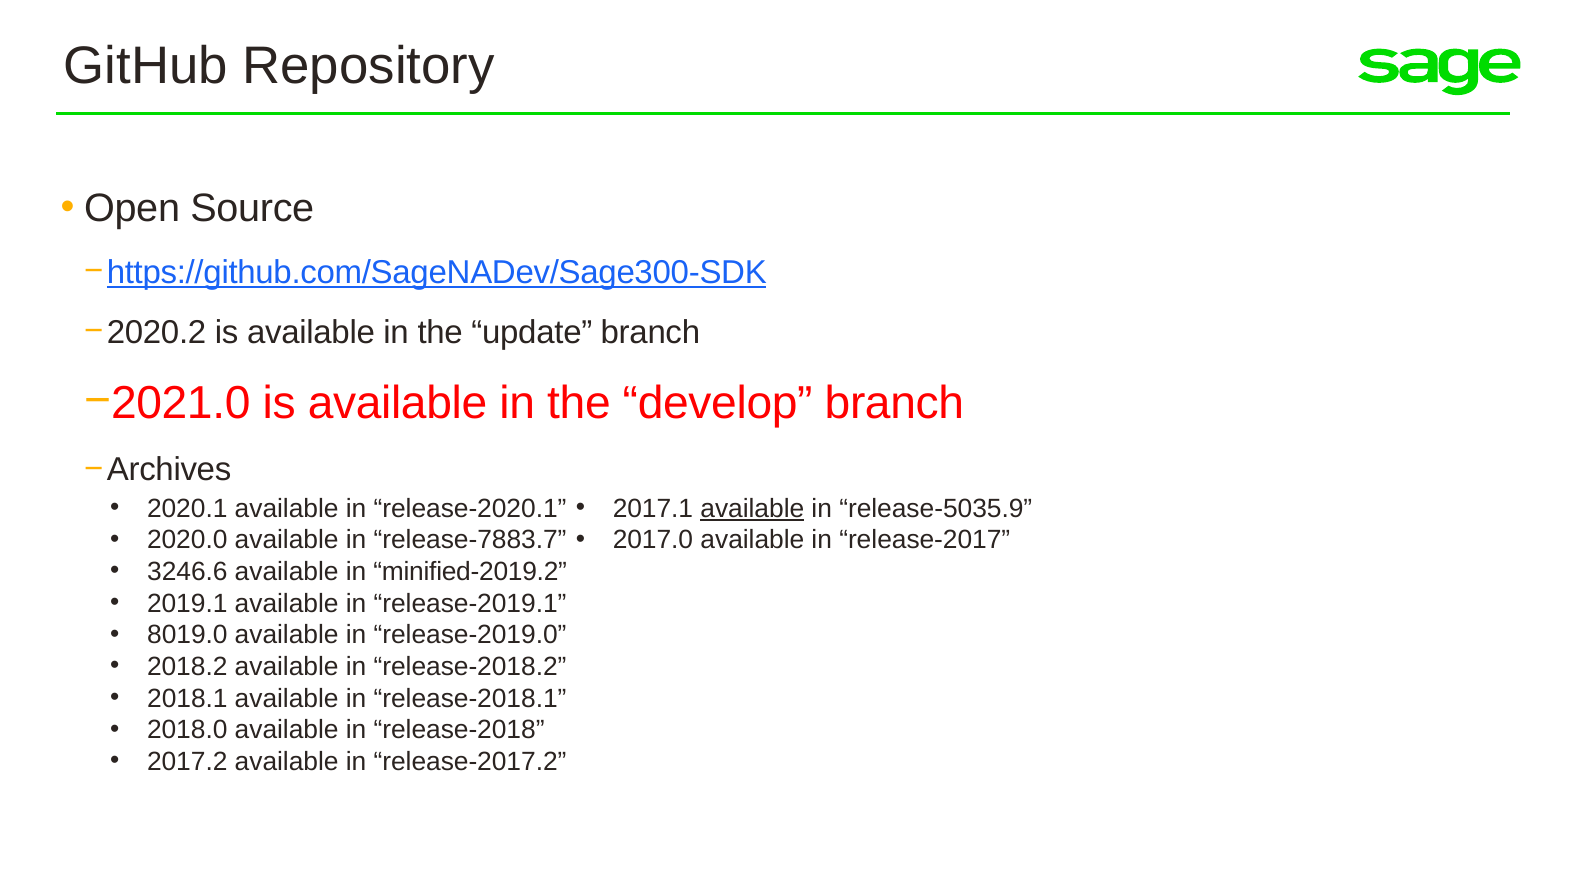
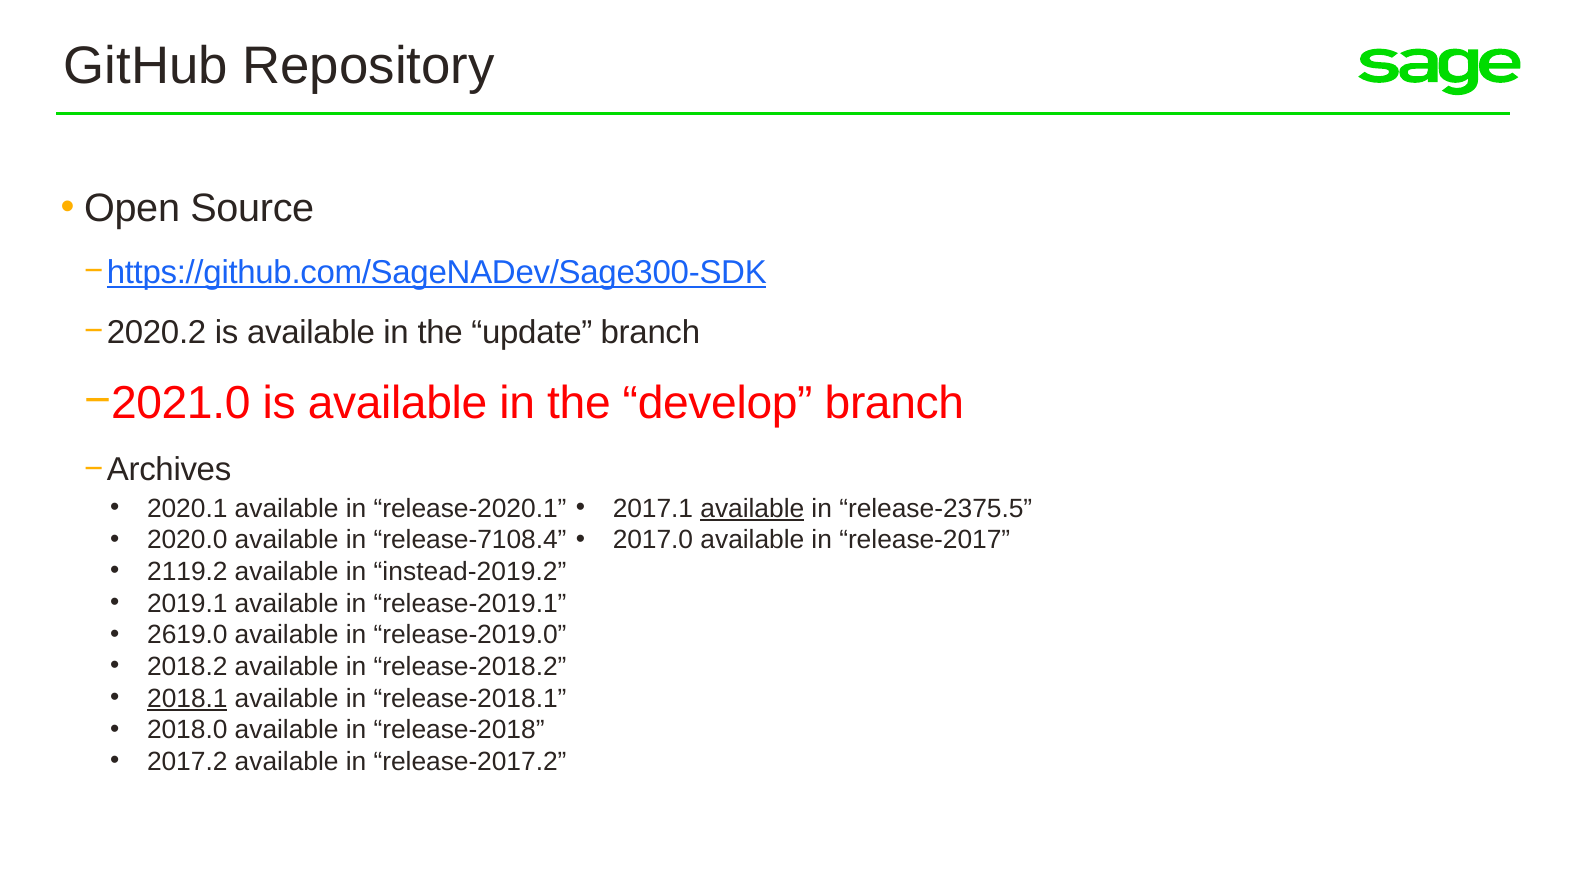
release-5035.9: release-5035.9 -> release-2375.5
release-7883.7: release-7883.7 -> release-7108.4
3246.6: 3246.6 -> 2119.2
minified-2019.2: minified-2019.2 -> instead-2019.2
8019.0: 8019.0 -> 2619.0
2018.1 underline: none -> present
